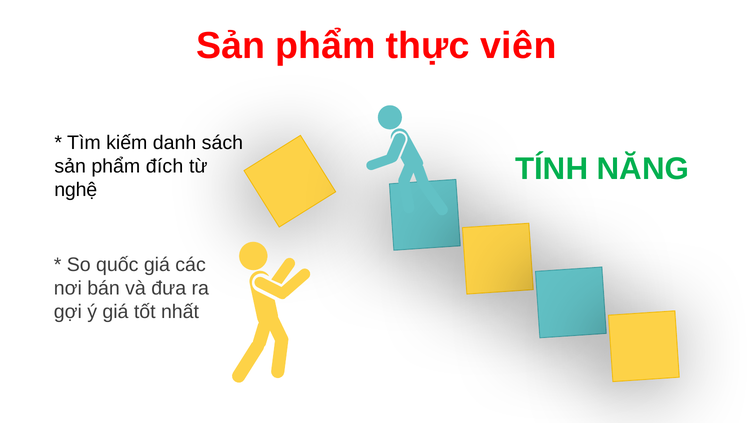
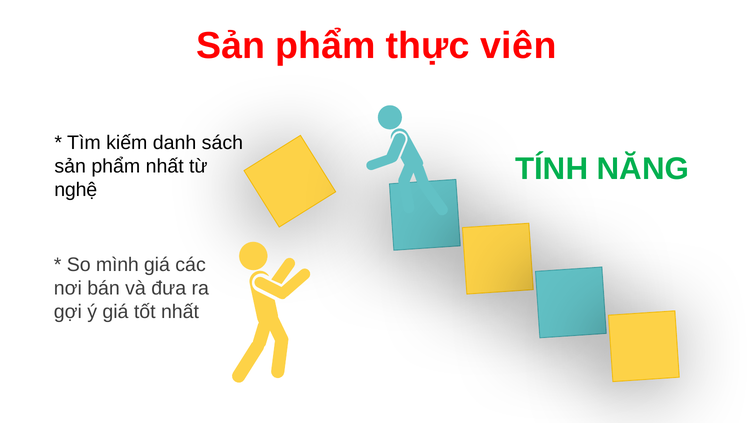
phẩm đích: đích -> nhất
quốc: quốc -> mình
